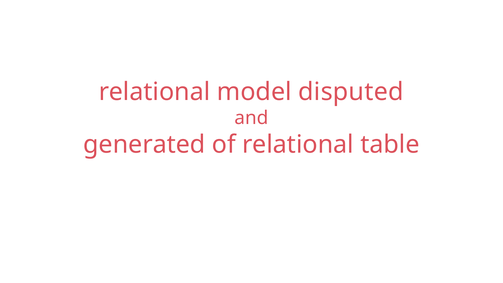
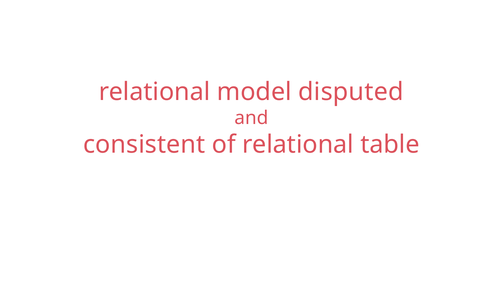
generated: generated -> consistent
